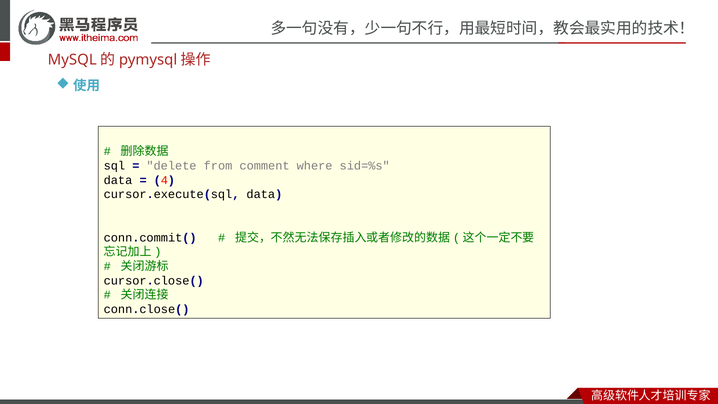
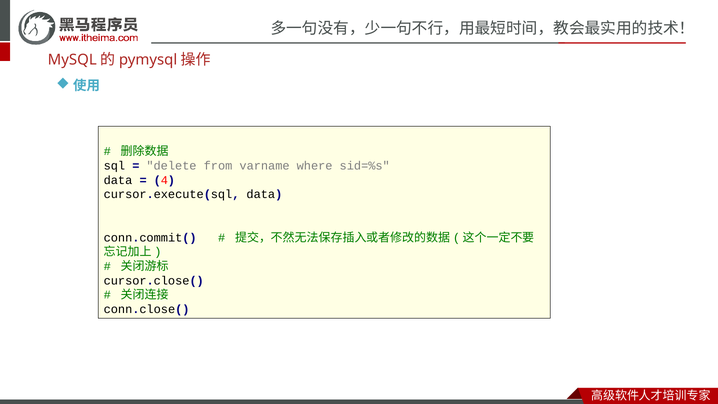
comment: comment -> varname
